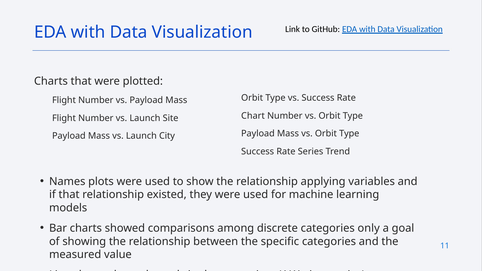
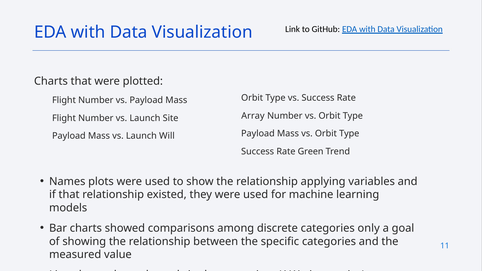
Chart: Chart -> Array
City: City -> Will
Rate Series: Series -> Green
